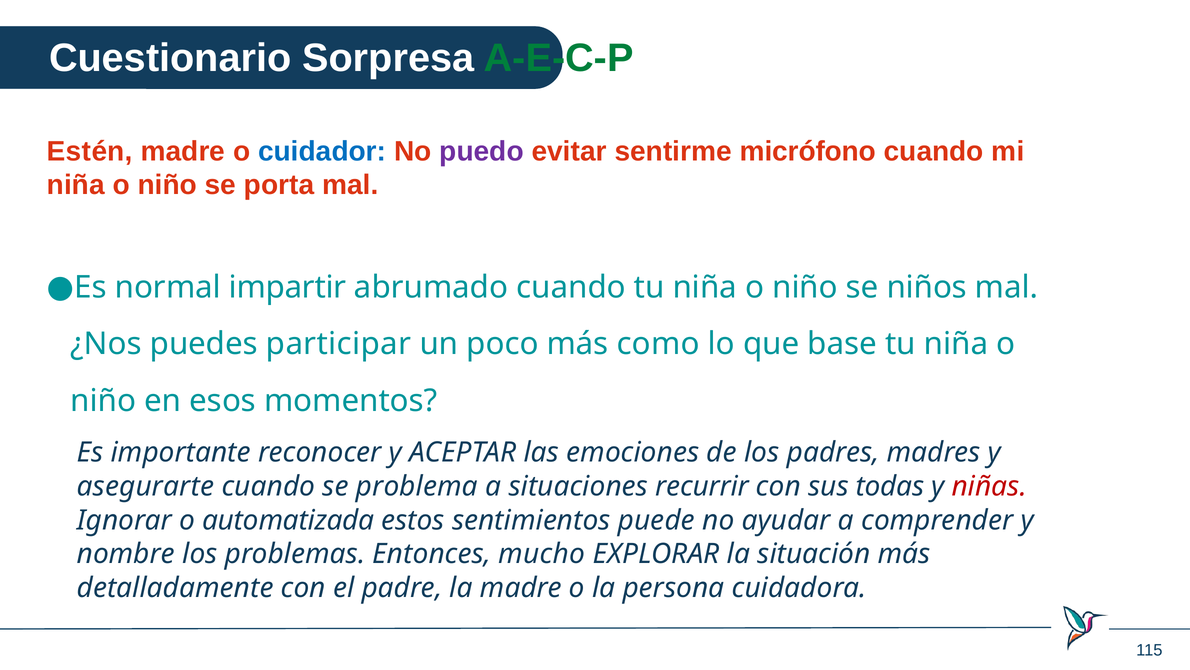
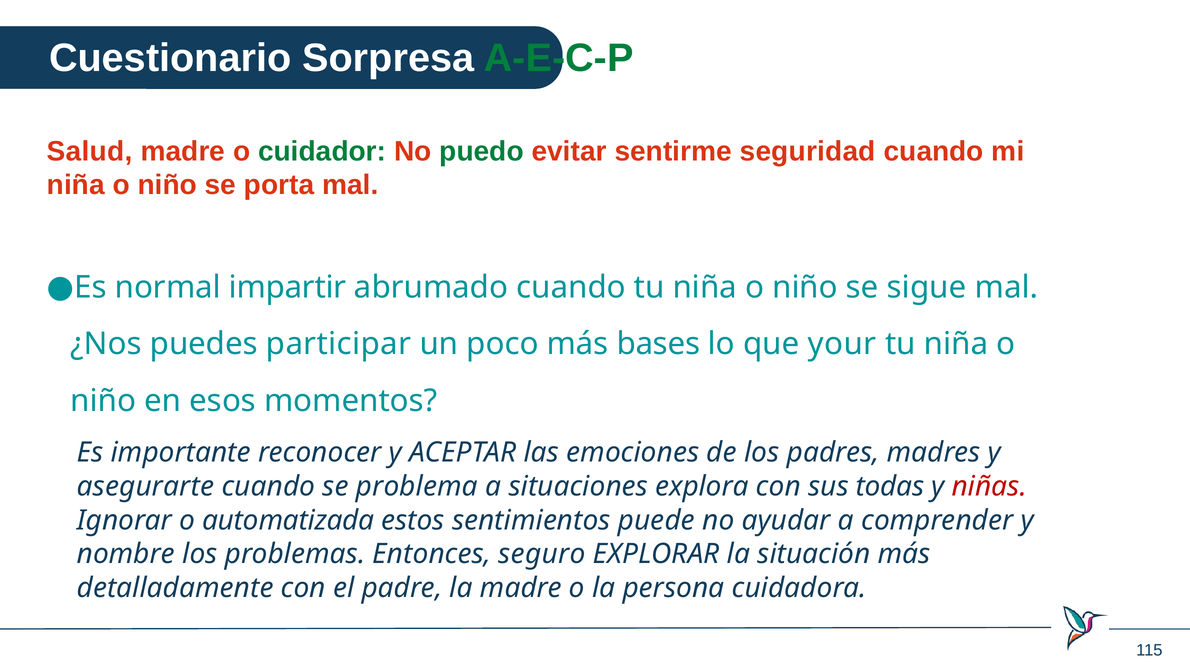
Estén: Estén -> Salud
cuidador colour: blue -> green
puedo colour: purple -> green
micrófono: micrófono -> seguridad
niños: niños -> sigue
como: como -> bases
base: base -> your
recurrir: recurrir -> explora
mucho: mucho -> seguro
